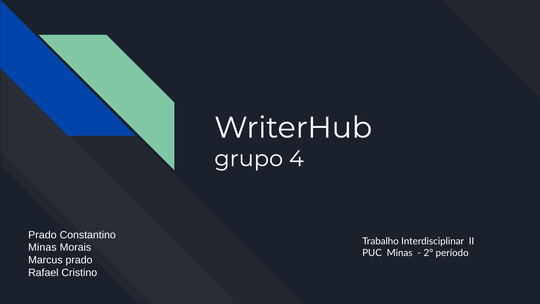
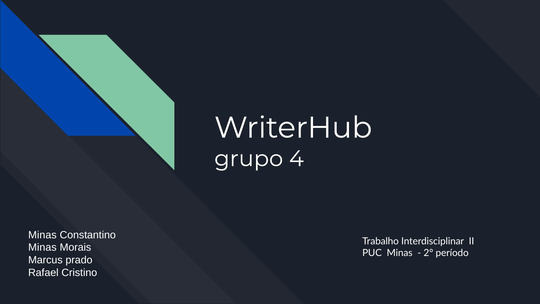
Prado at (42, 235): Prado -> Minas
